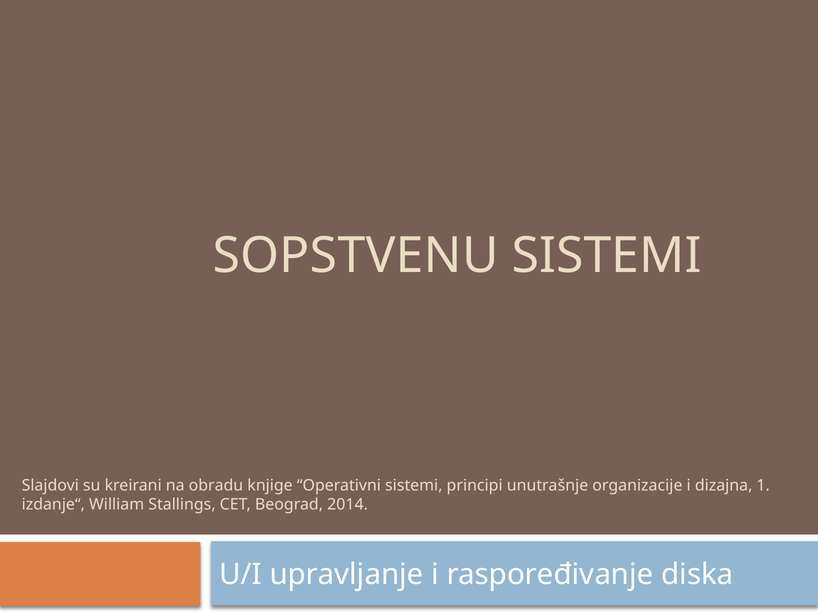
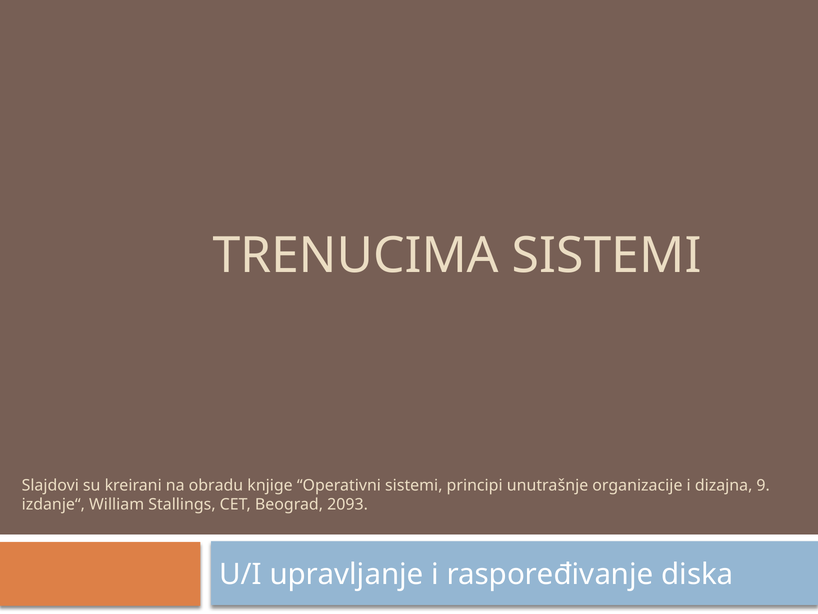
SOPSTVENU: SOPSTVENU -> TRENUCIMA
1: 1 -> 9
2014: 2014 -> 2093
